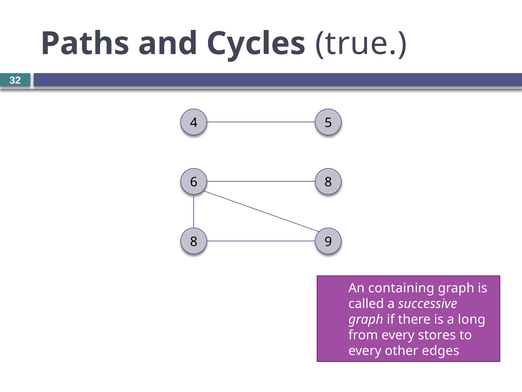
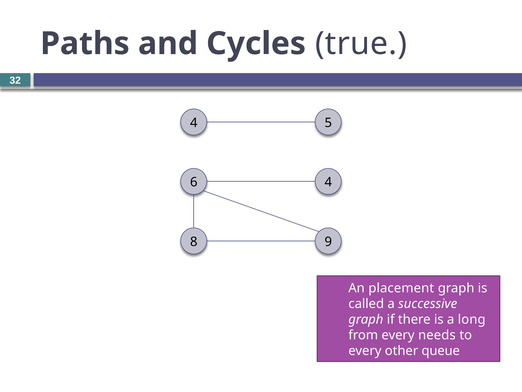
6 8: 8 -> 4
containing: containing -> placement
stores: stores -> needs
edges: edges -> queue
